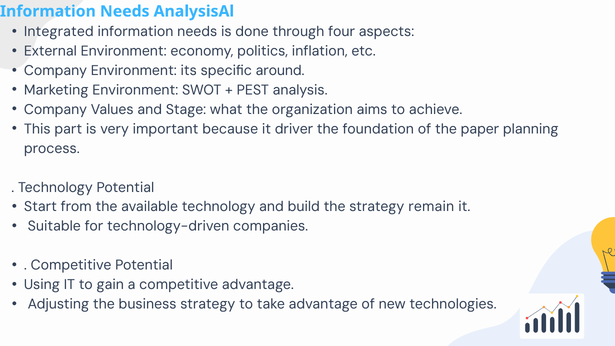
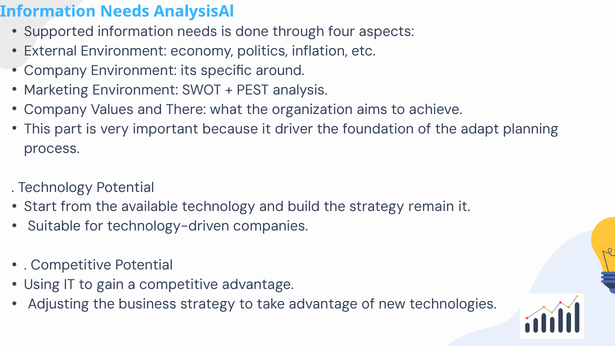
Integrated: Integrated -> Supported
Stage: Stage -> There
paper: paper -> adapt
